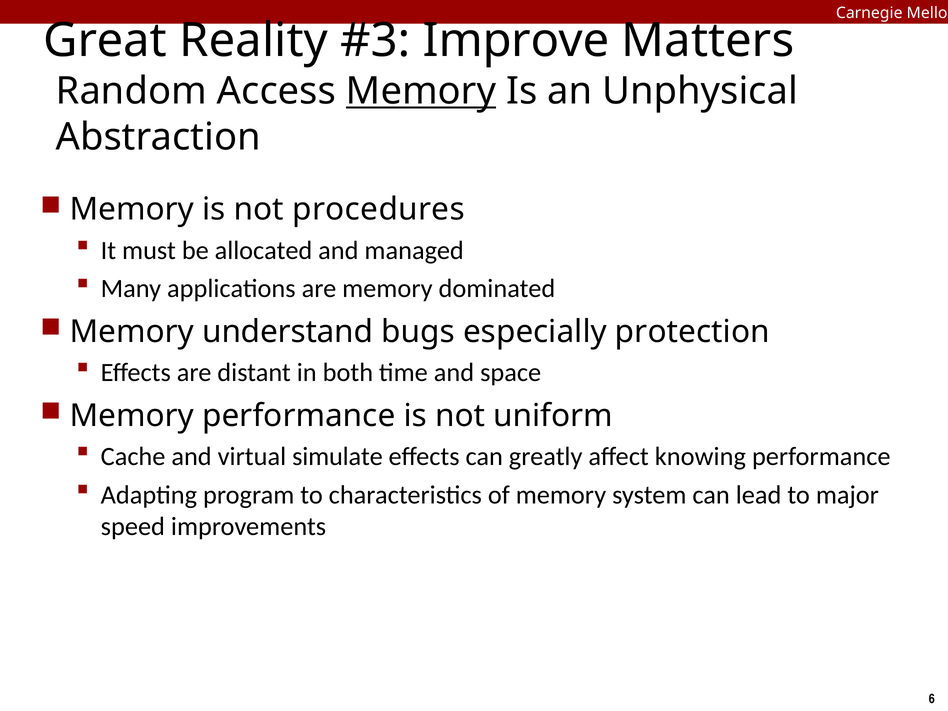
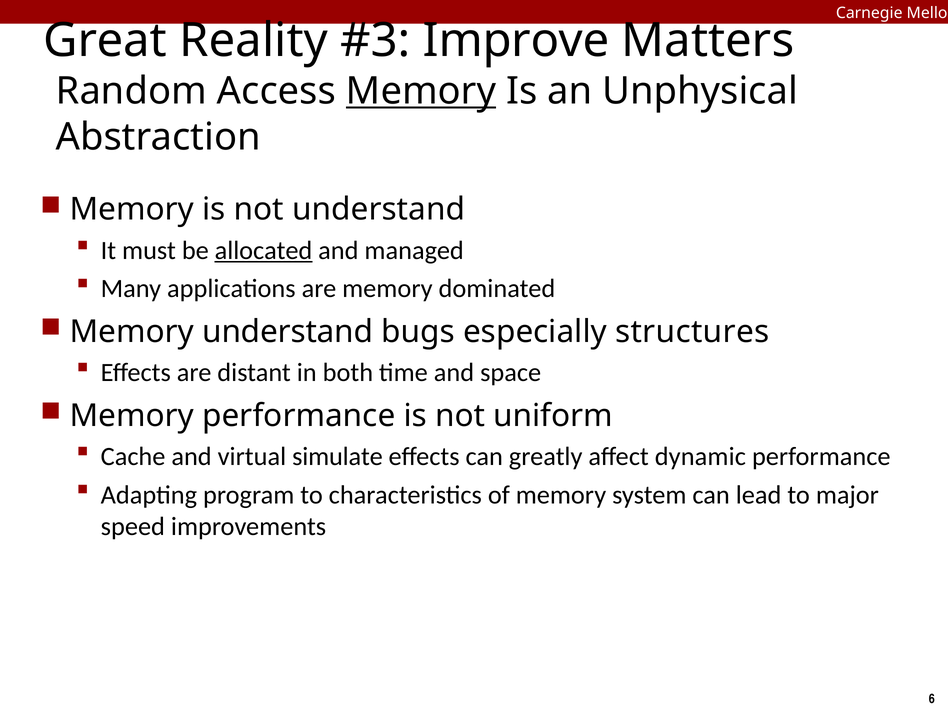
not procedures: procedures -> understand
allocated underline: none -> present
protection: protection -> structures
knowing: knowing -> dynamic
